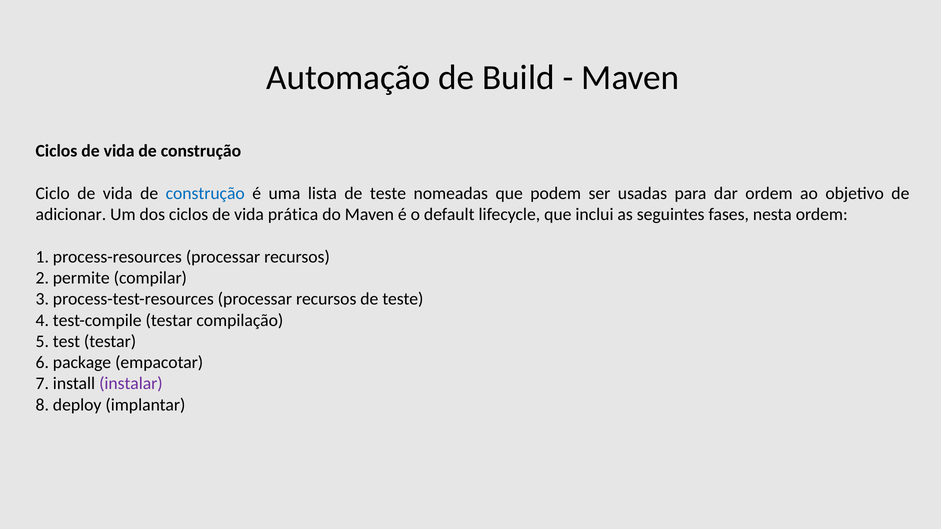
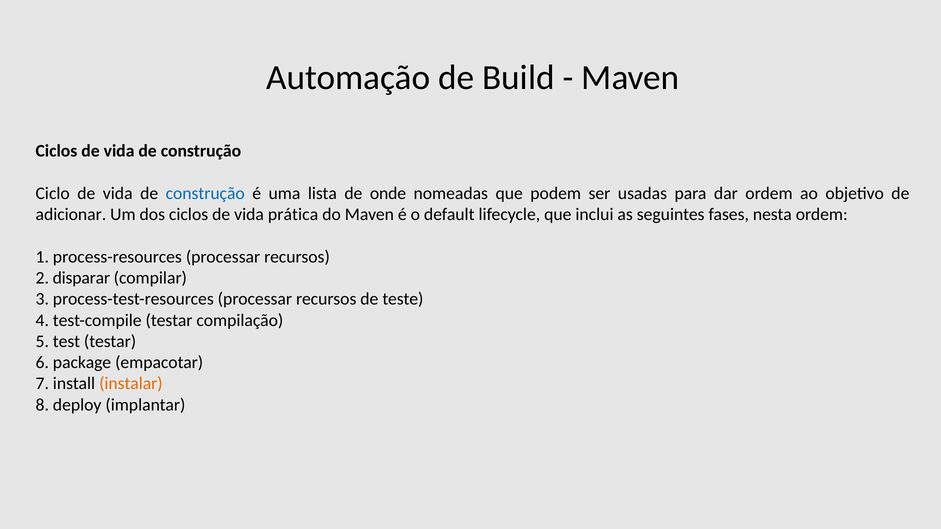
lista de teste: teste -> onde
permite: permite -> disparar
instalar colour: purple -> orange
